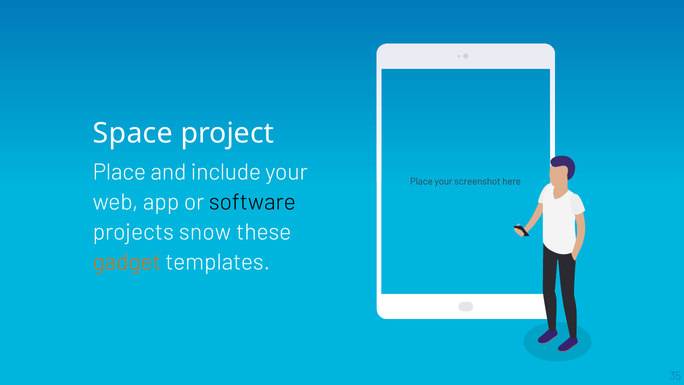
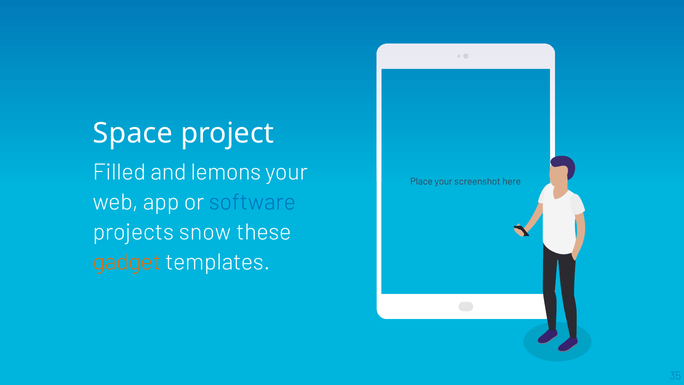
Place at (119, 172): Place -> Filled
include: include -> lemons
software colour: black -> blue
